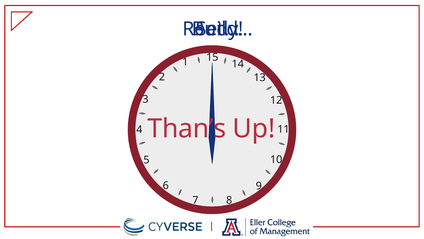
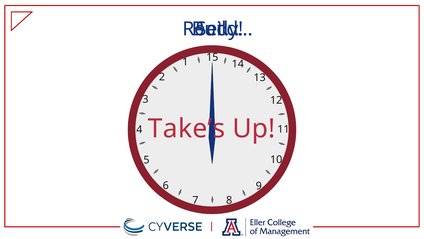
Than’s: Than’s -> Take’s
